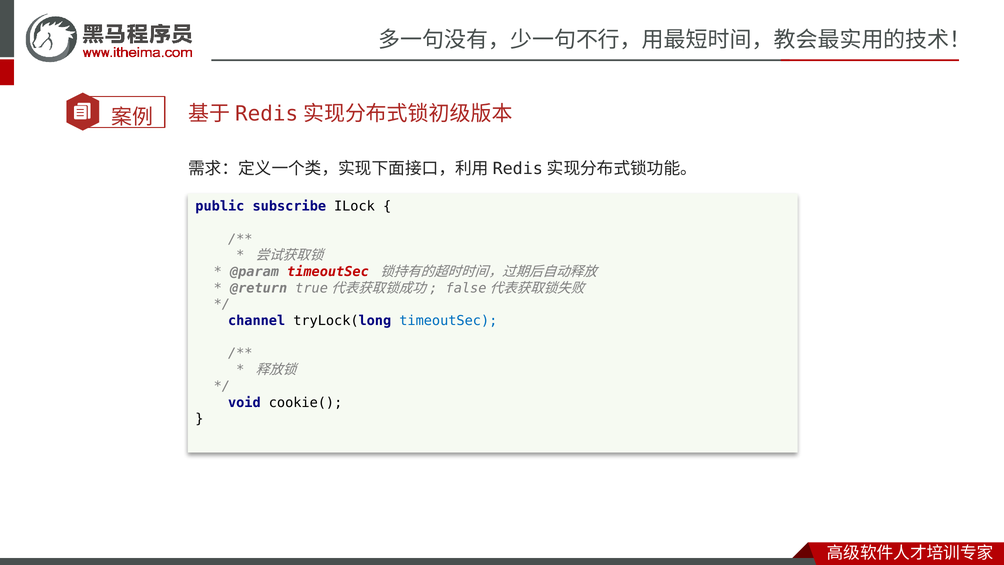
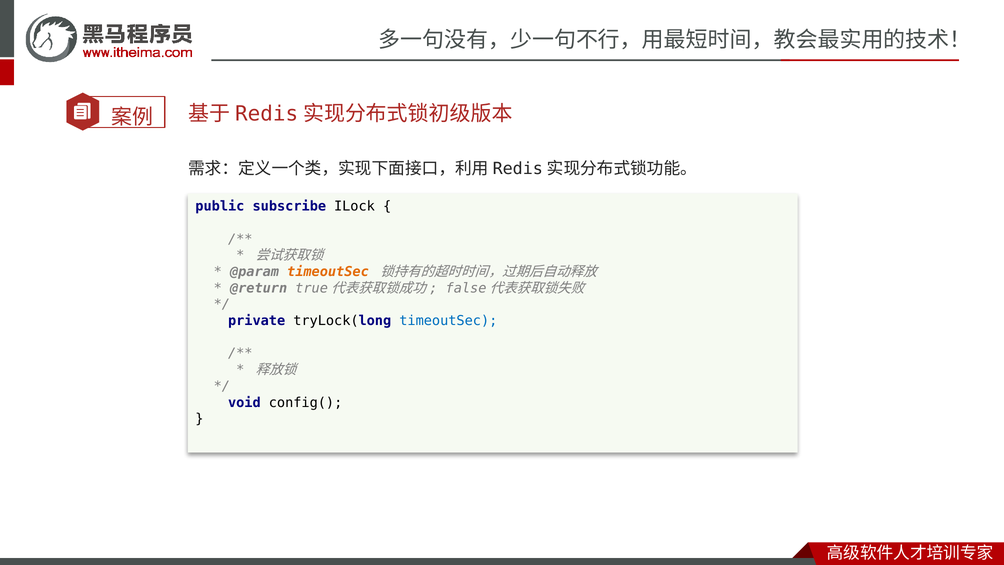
timeoutSec at (328, 272) colour: red -> orange
channel: channel -> private
cookie(: cookie( -> config(
